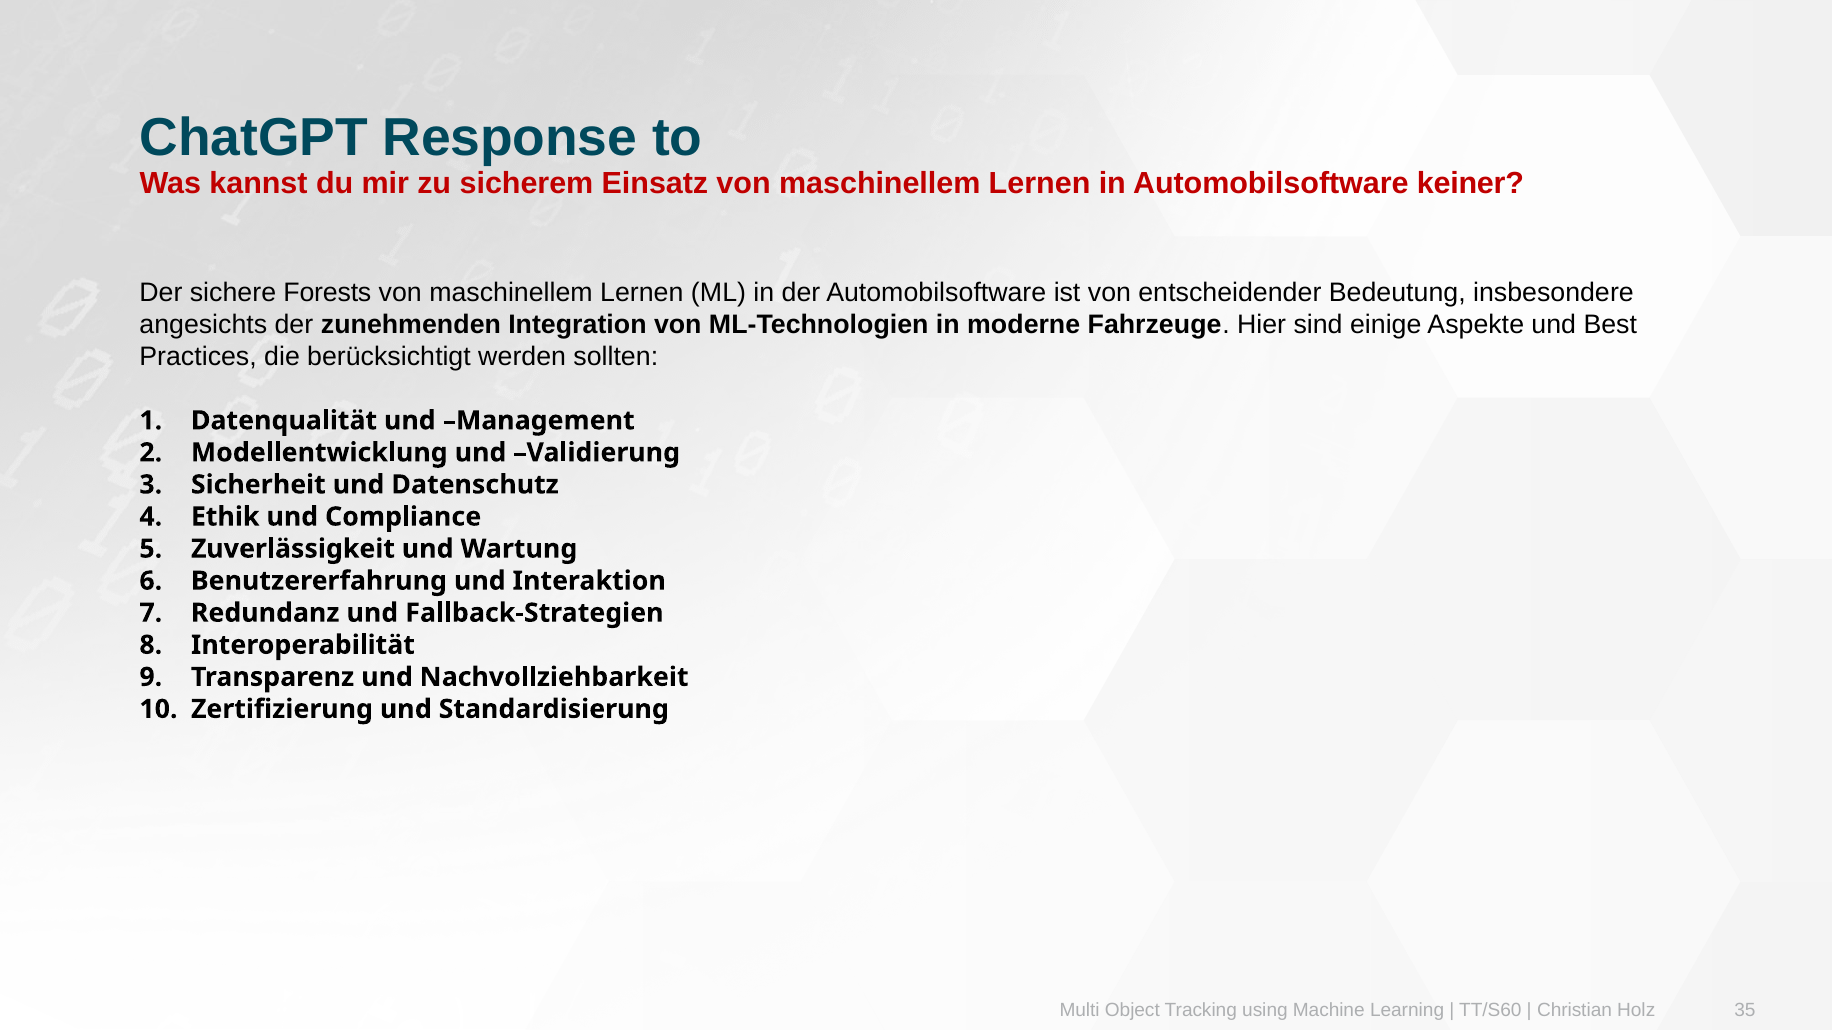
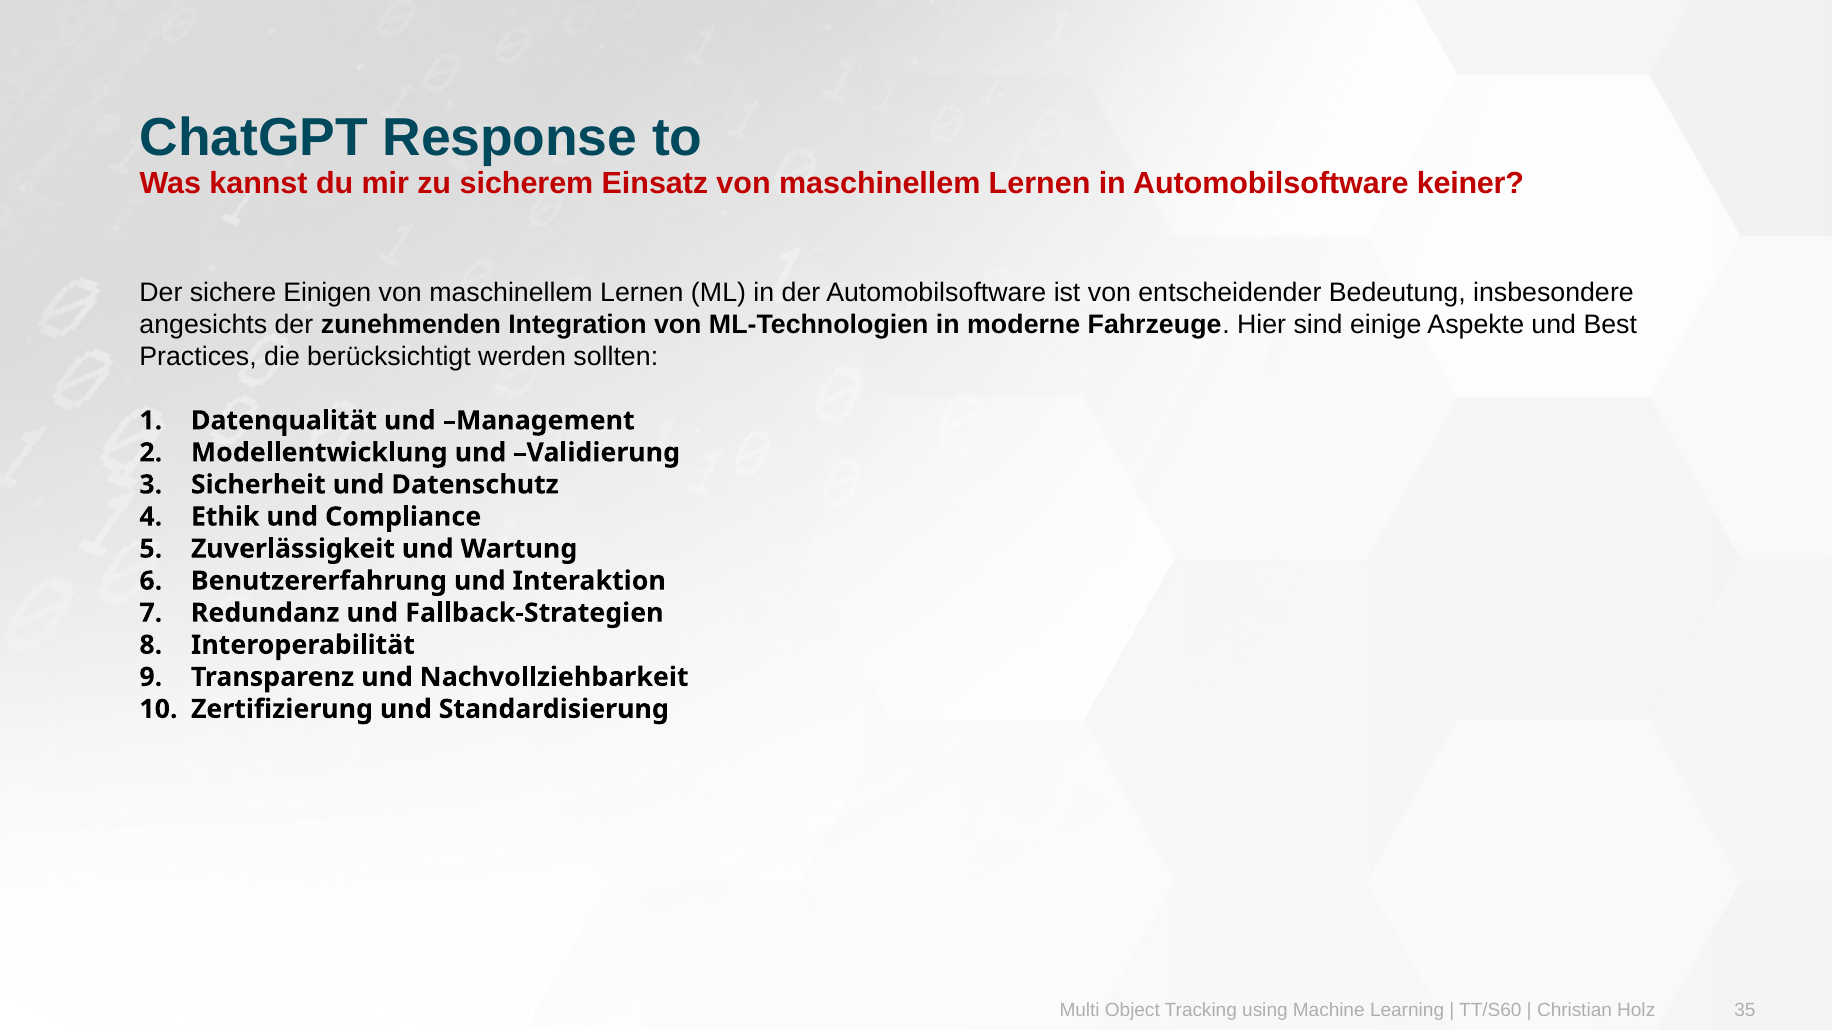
Forests: Forests -> Einigen
